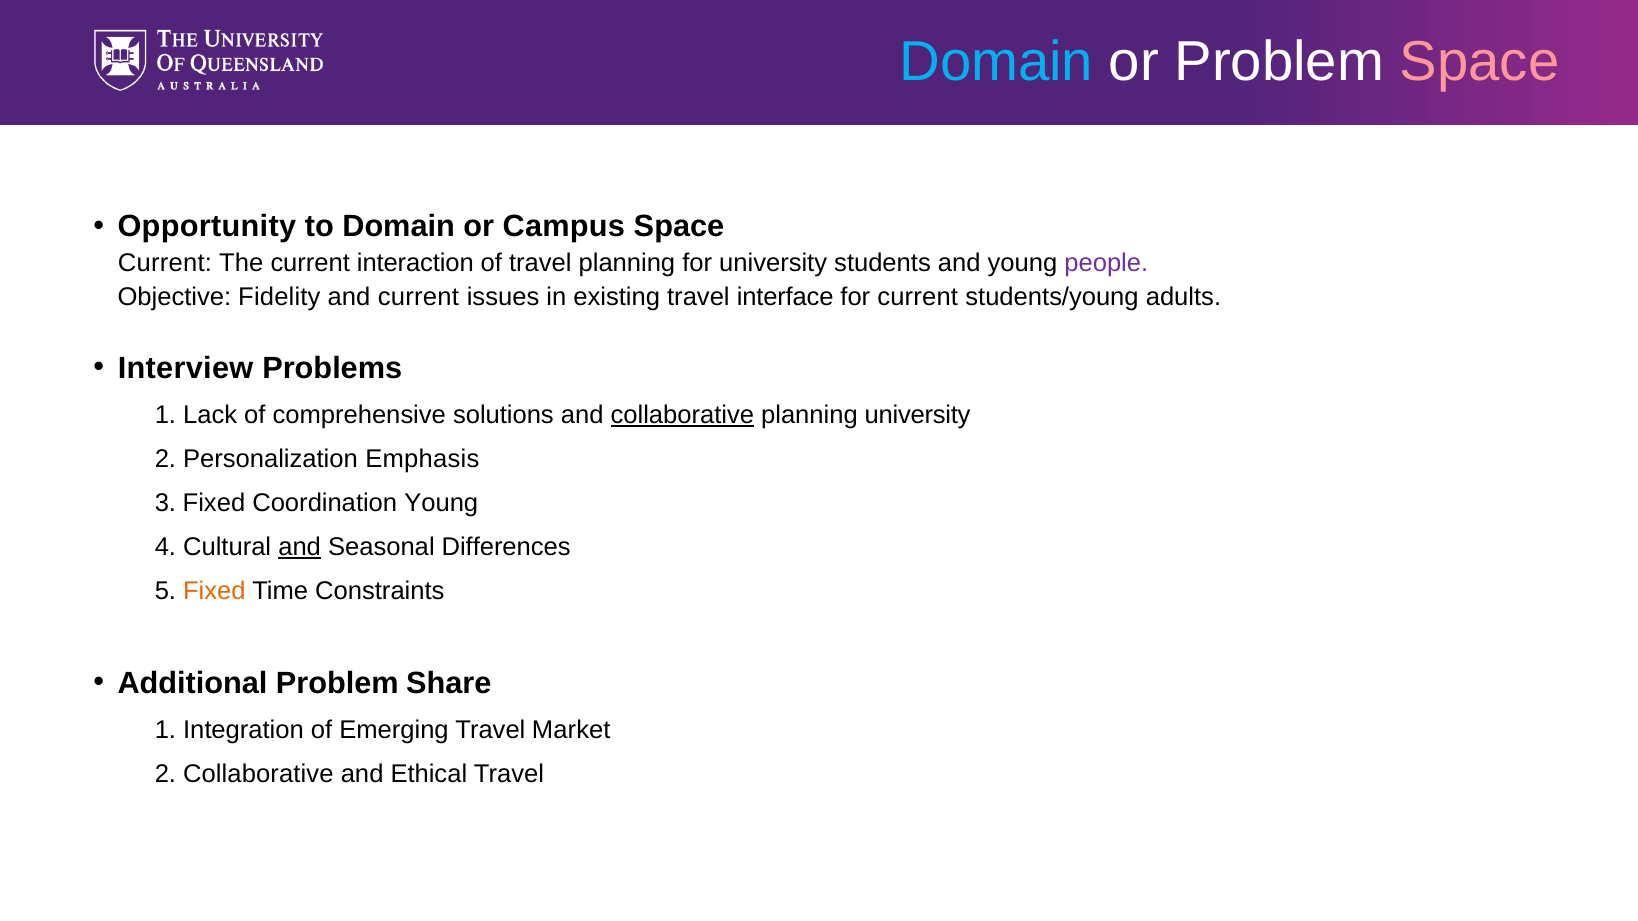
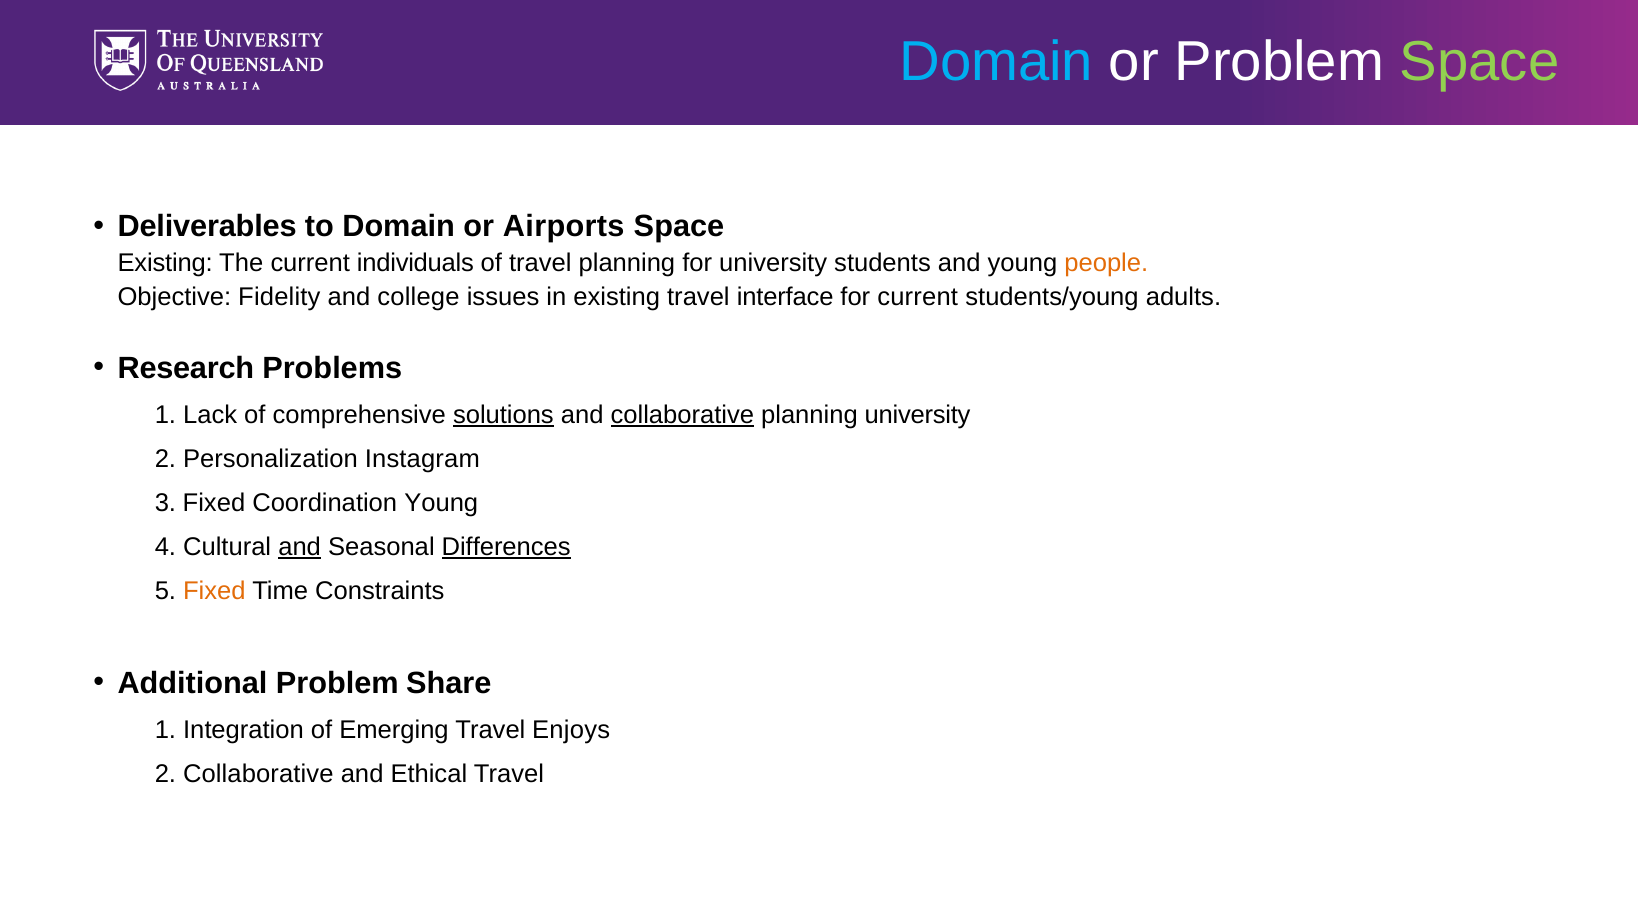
Space at (1480, 62) colour: pink -> light green
Opportunity: Opportunity -> Deliverables
Campus: Campus -> Airports
Current at (165, 263): Current -> Existing
interaction: interaction -> individuals
people colour: purple -> orange
and current: current -> college
Interview: Interview -> Research
solutions underline: none -> present
Emphasis: Emphasis -> Instagram
Differences underline: none -> present
Market: Market -> Enjoys
